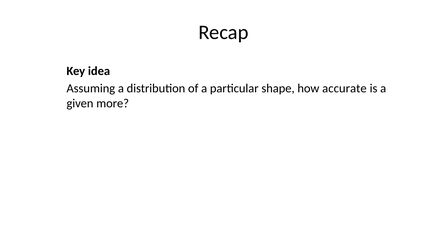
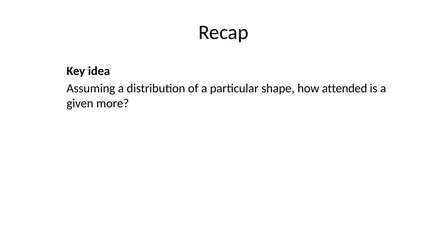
accurate: accurate -> attended
